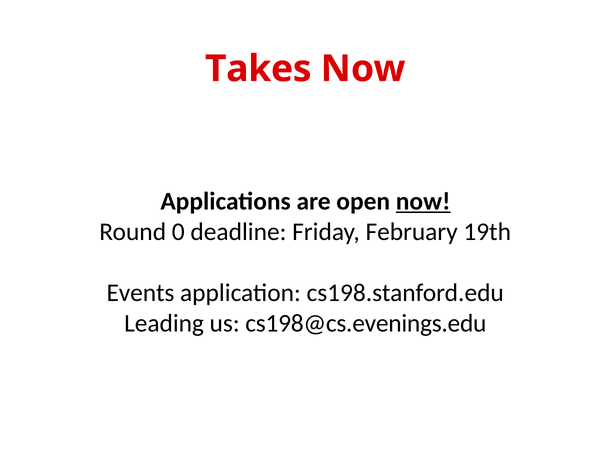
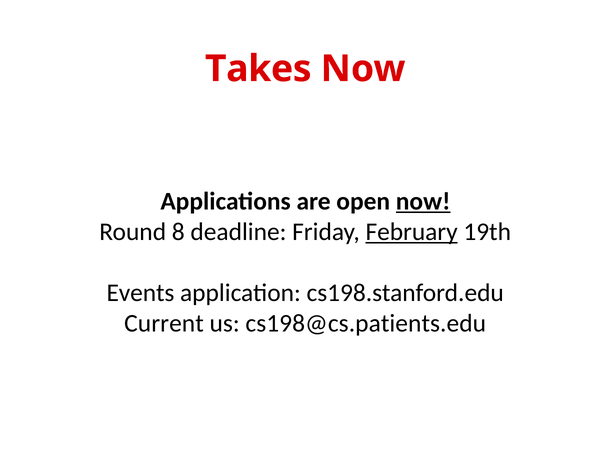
0: 0 -> 8
February underline: none -> present
Leading: Leading -> Current
cs198@cs.evenings.edu: cs198@cs.evenings.edu -> cs198@cs.patients.edu
